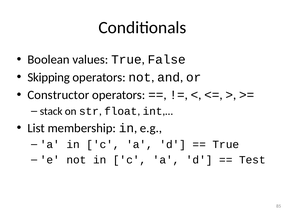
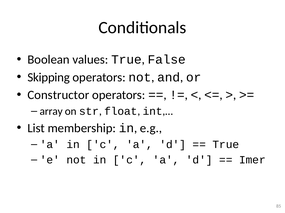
stack: stack -> array
Test: Test -> Imer
